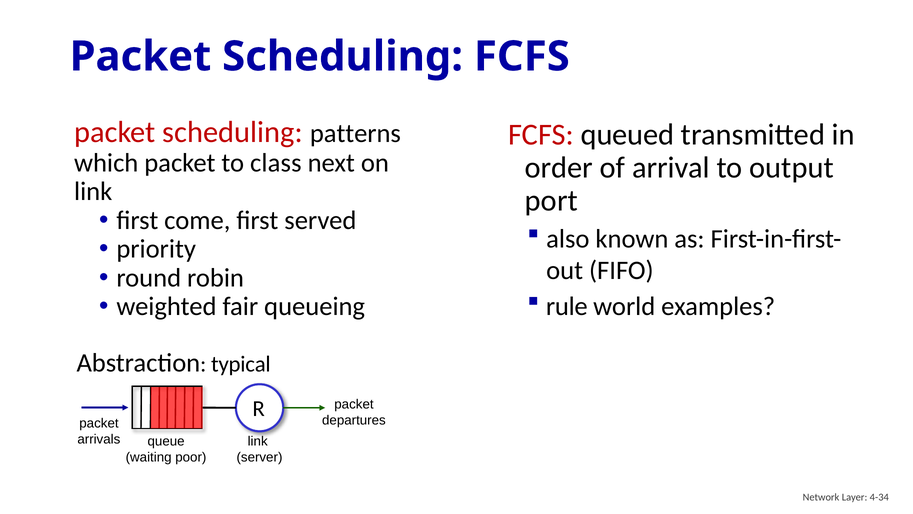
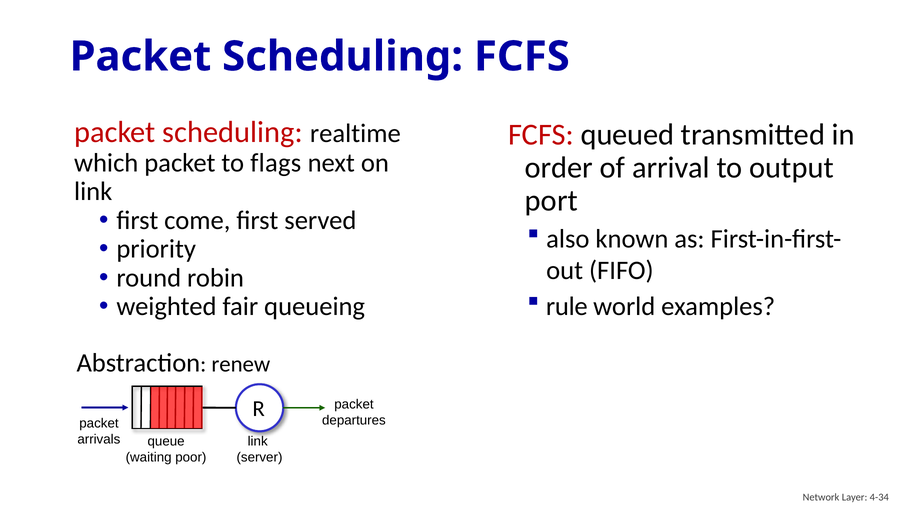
patterns: patterns -> realtime
class: class -> flags
typical: typical -> renew
